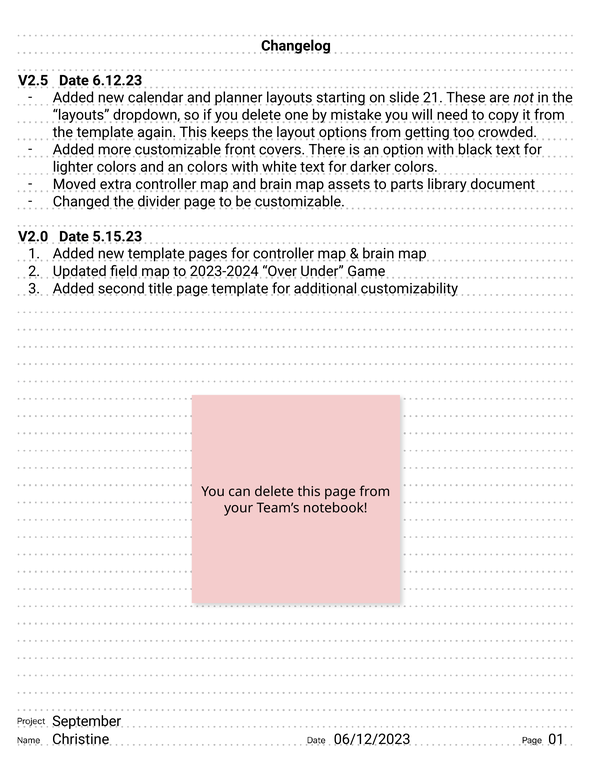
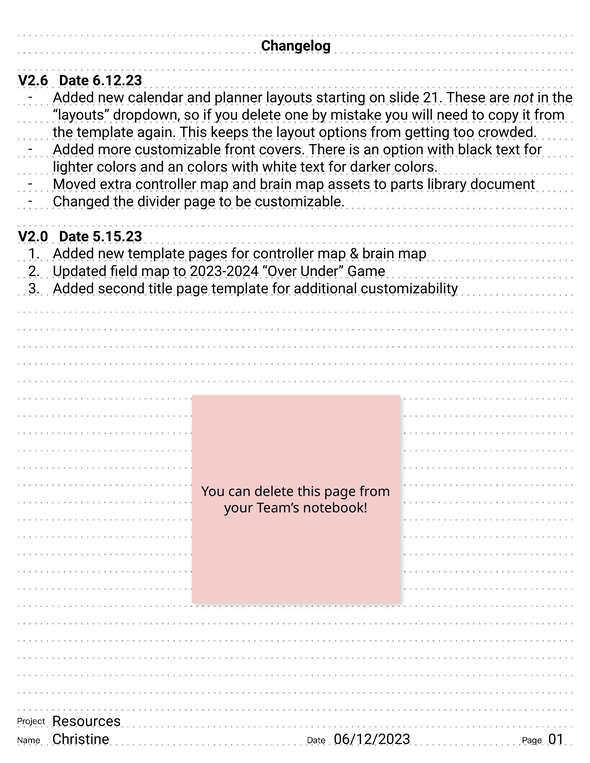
V2.5: V2.5 -> V2.6
September: September -> Resources
